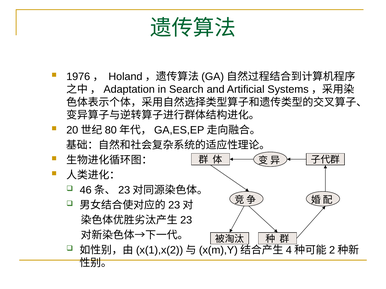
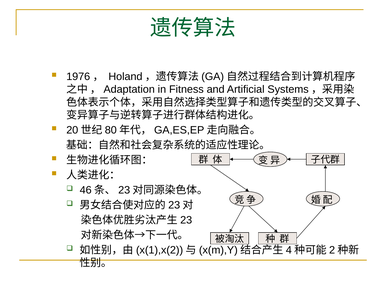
Search: Search -> Fitness
